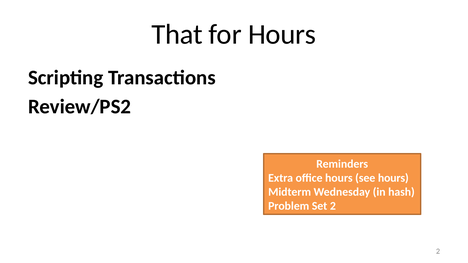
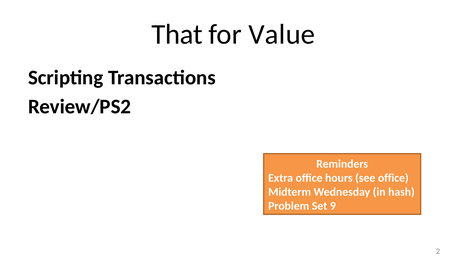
for Hours: Hours -> Value
see hours: hours -> office
Set 2: 2 -> 9
